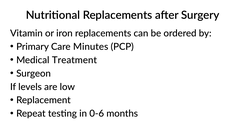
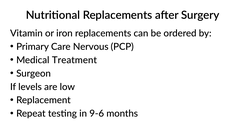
Minutes: Minutes -> Nervous
0-6: 0-6 -> 9-6
